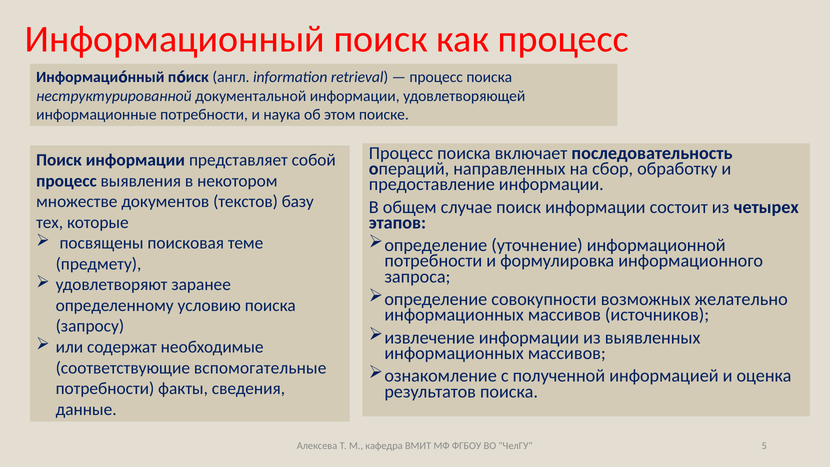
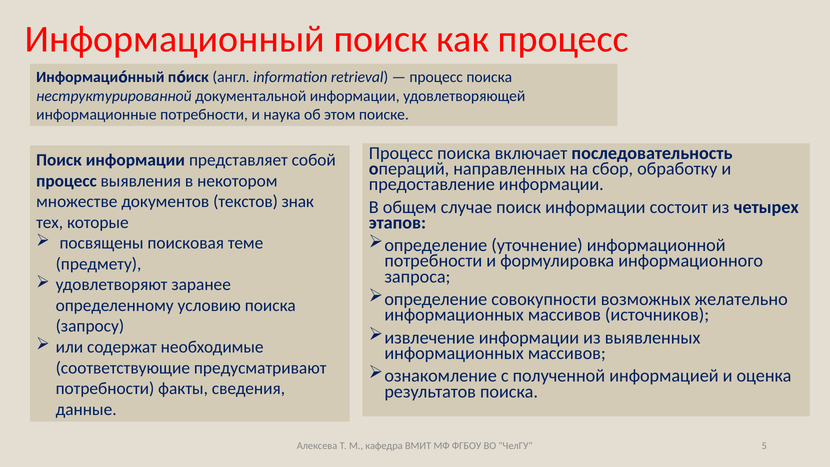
базу: базу -> знак
вспомогательные: вспомогательные -> предусматривают
